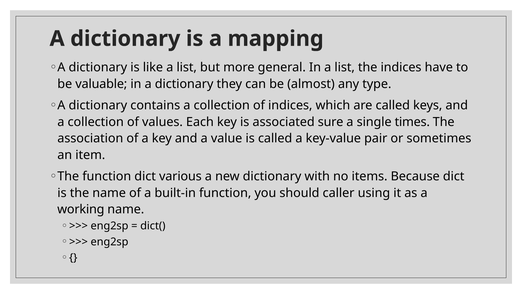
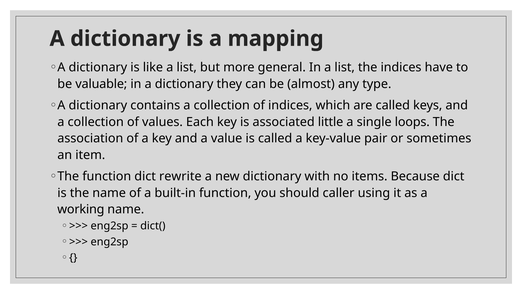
sure: sure -> little
times: times -> loops
various: various -> rewrite
